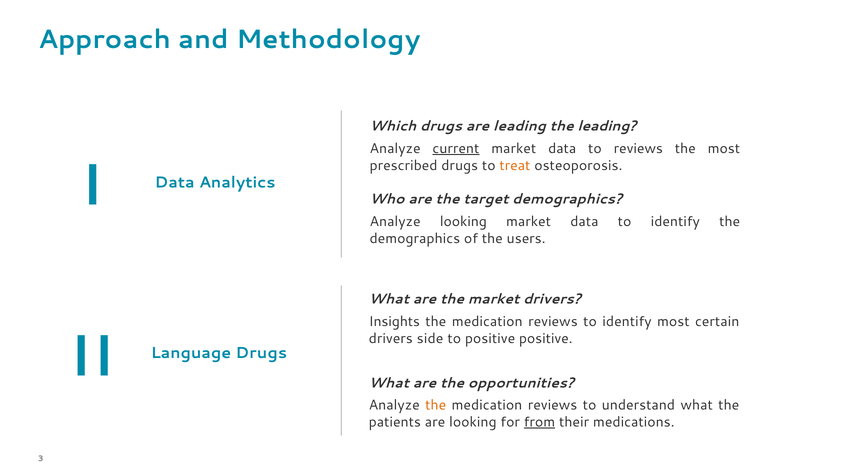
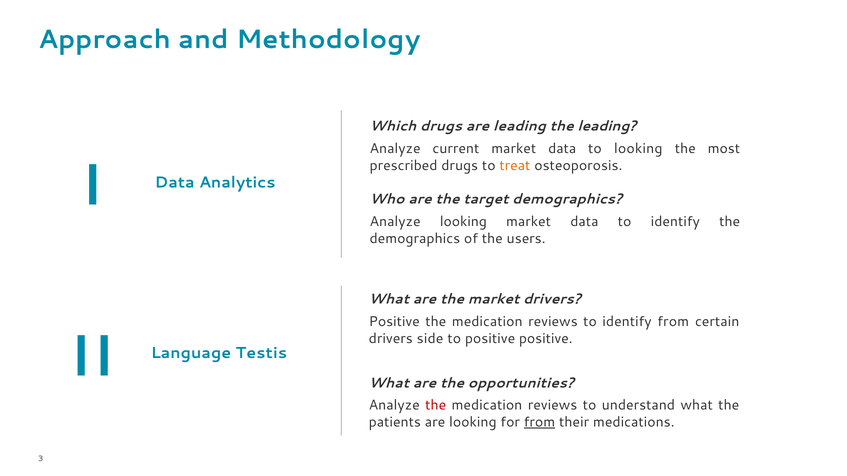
current underline: present -> none
to reviews: reviews -> looking
Insights at (394, 322): Insights -> Positive
identify most: most -> from
Language Drugs: Drugs -> Testis
the at (436, 405) colour: orange -> red
